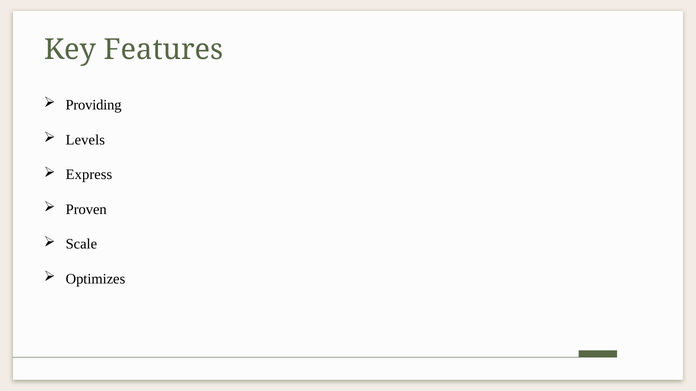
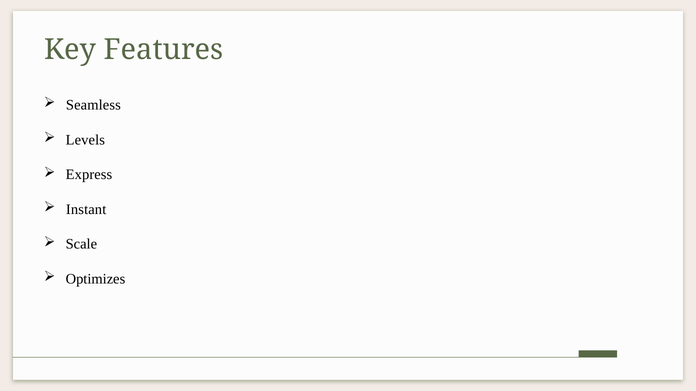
Providing: Providing -> Seamless
Proven: Proven -> Instant
